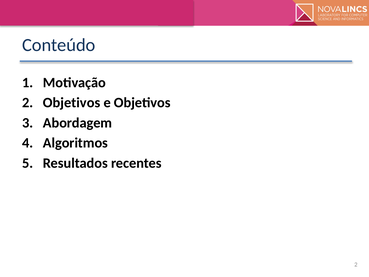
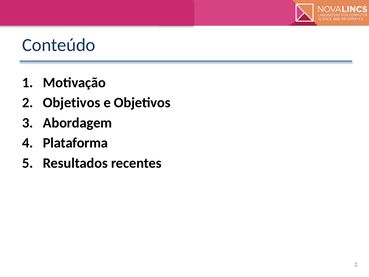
Algoritmos: Algoritmos -> Plataforma
